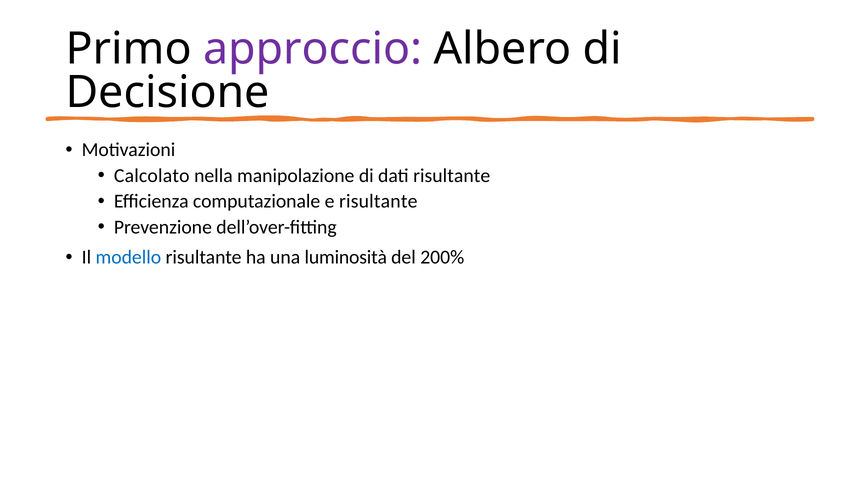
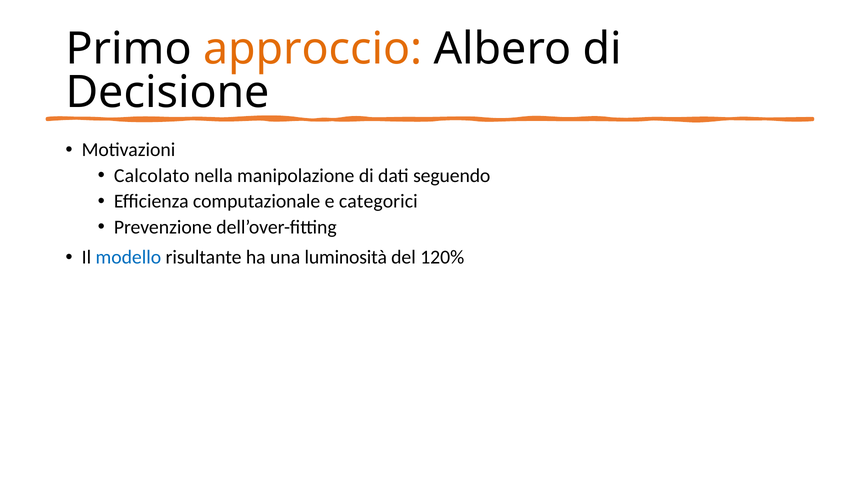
approccio colour: purple -> orange
dati risultante: risultante -> seguendo
e risultante: risultante -> categorici
200%: 200% -> 120%
